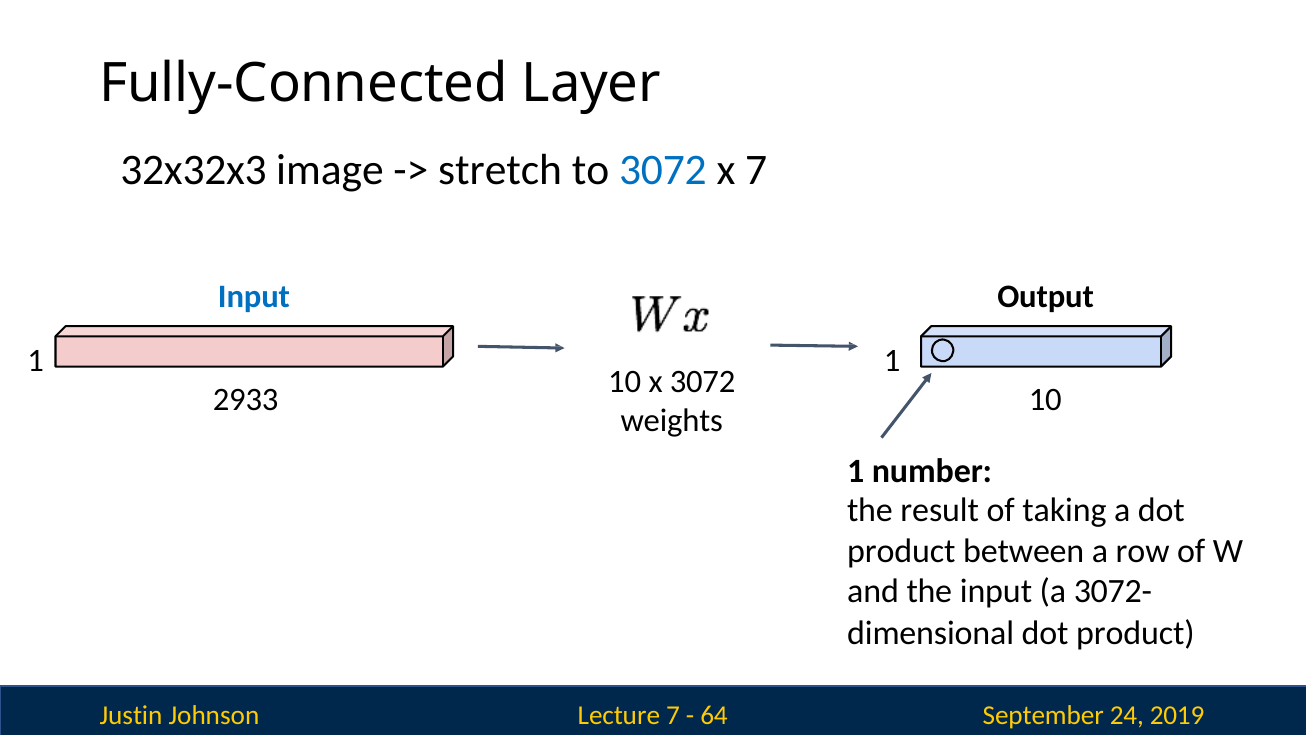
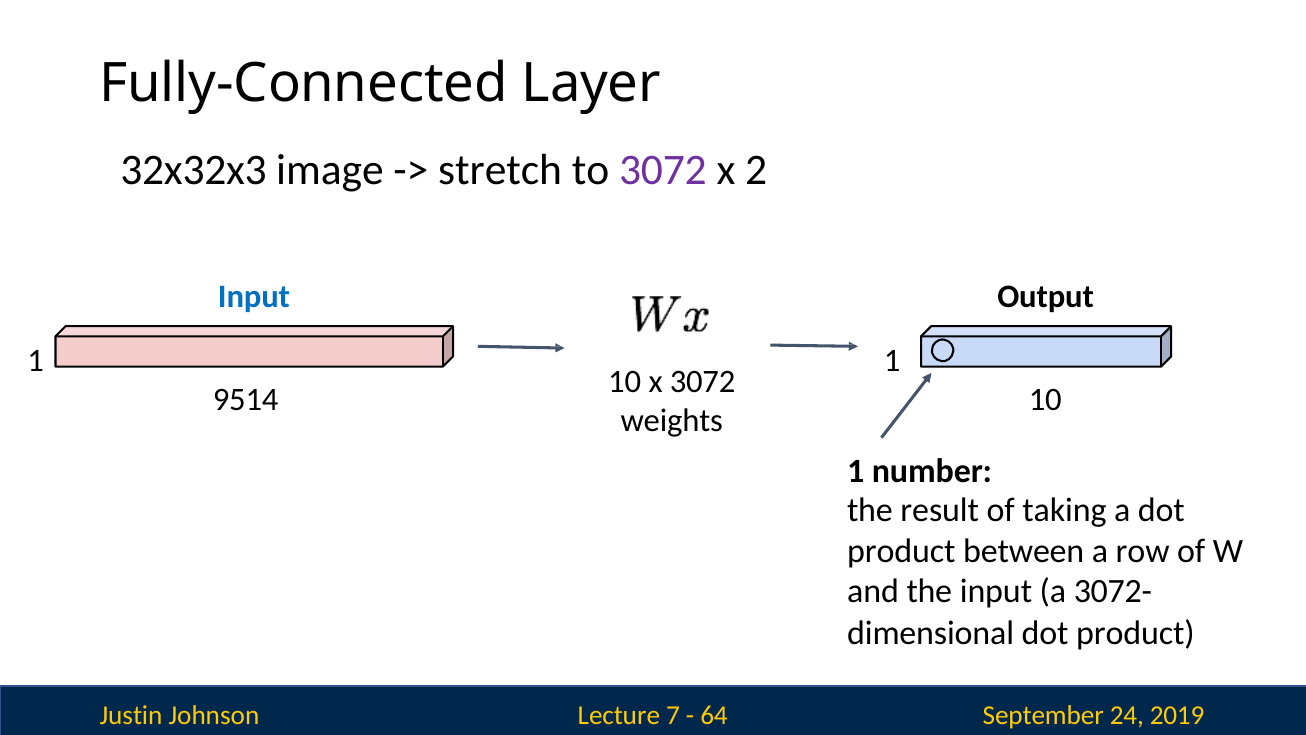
3072 at (663, 170) colour: blue -> purple
x 7: 7 -> 2
2933: 2933 -> 9514
